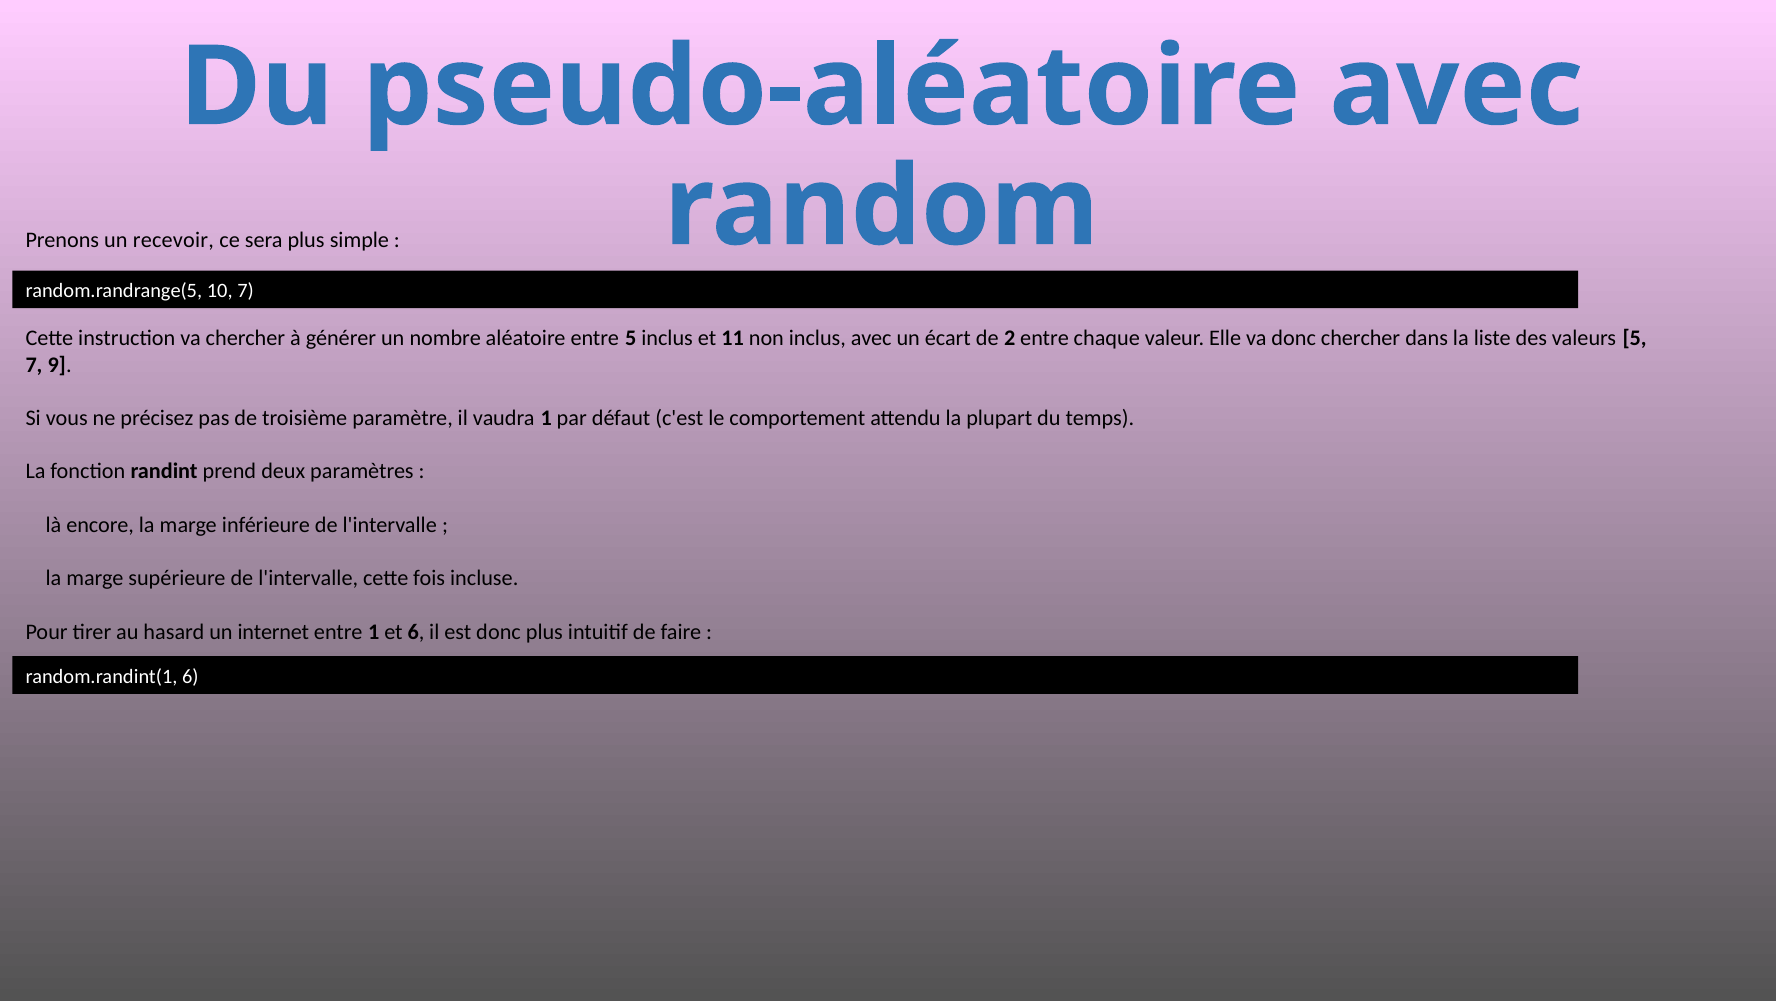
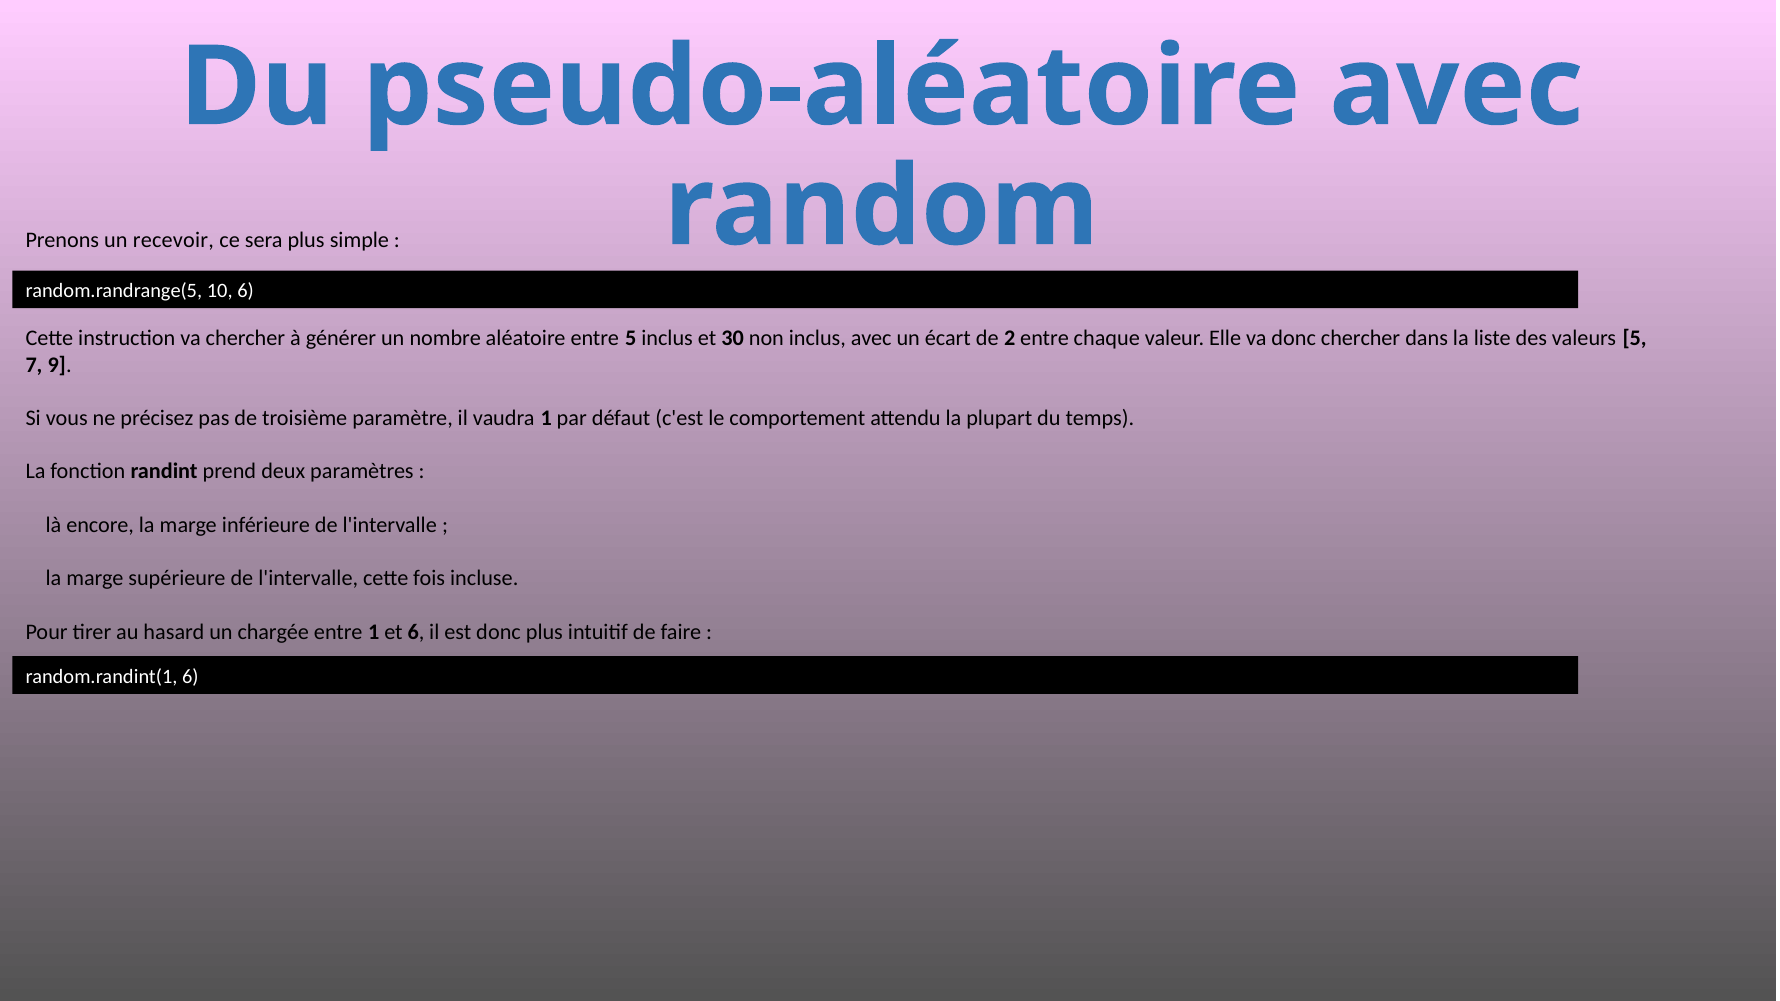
10 7: 7 -> 6
11: 11 -> 30
internet: internet -> chargée
